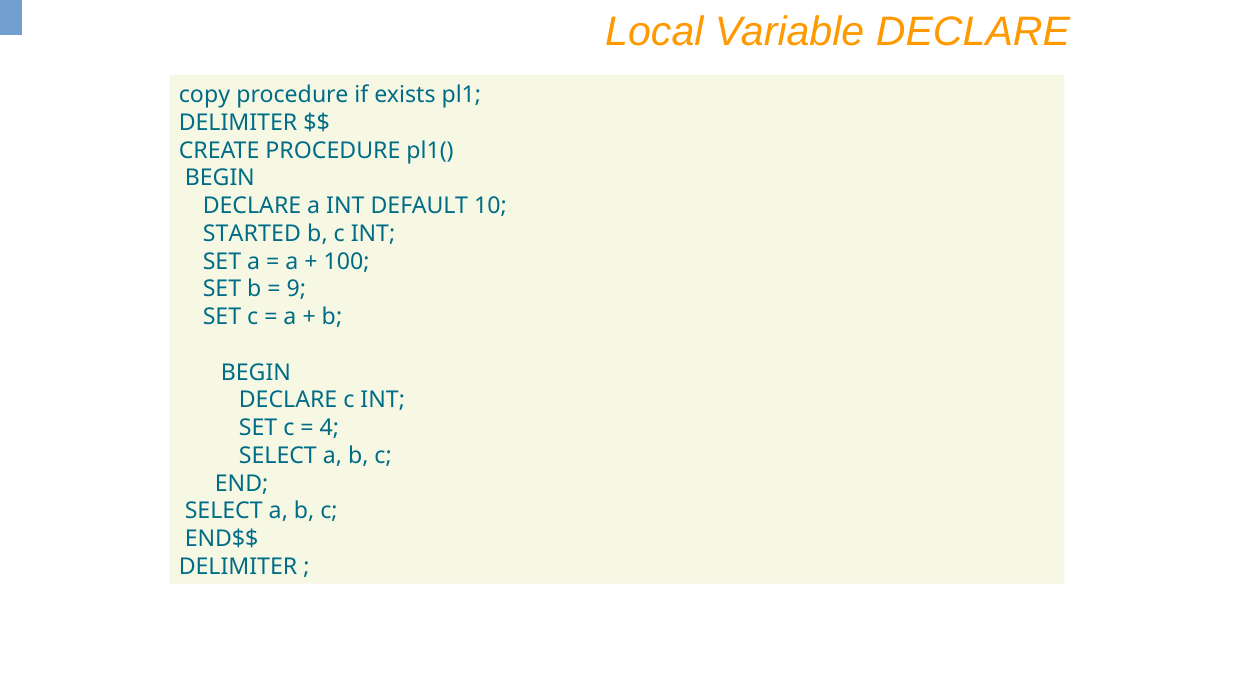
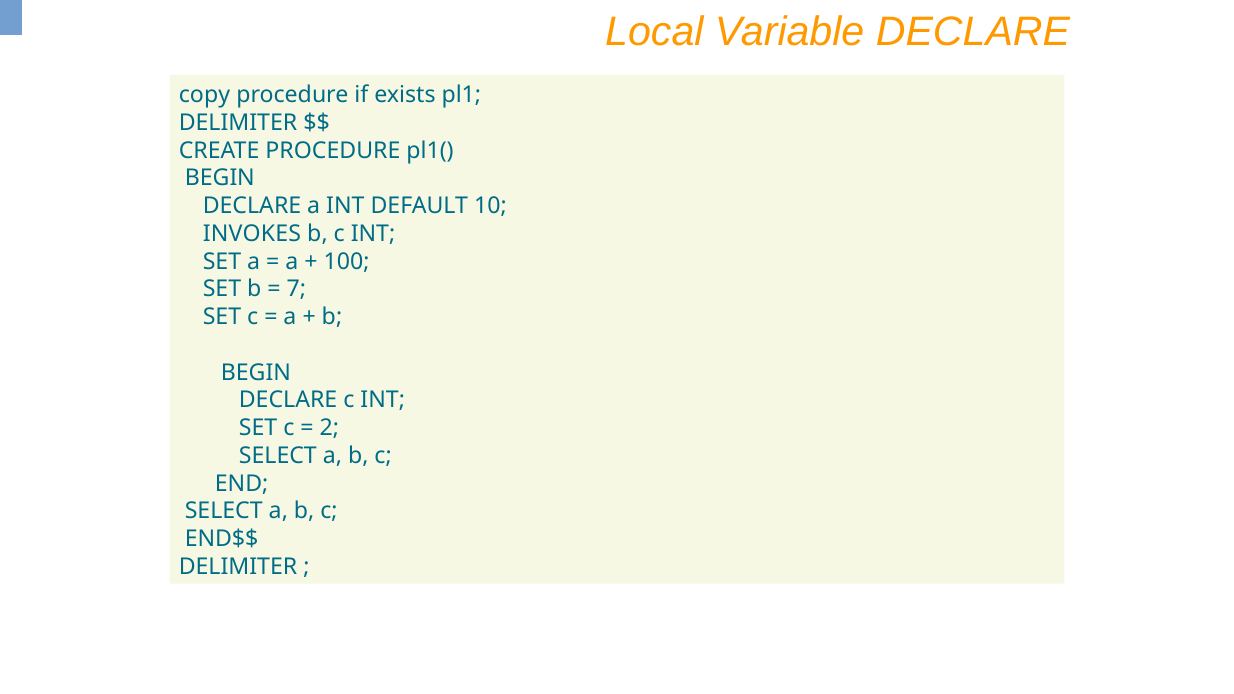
STARTED: STARTED -> INVOKES
9: 9 -> 7
4: 4 -> 2
